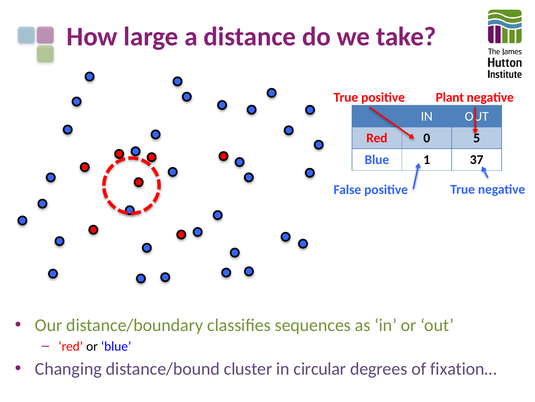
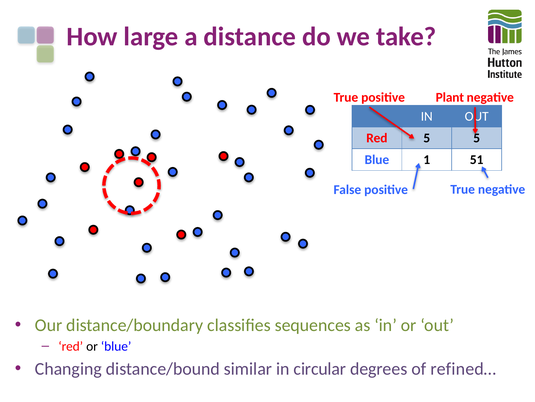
0 at (427, 138): 0 -> 5
37: 37 -> 51
cluster: cluster -> similar
fixation…: fixation… -> refined…
